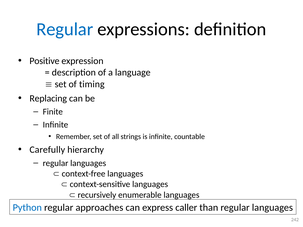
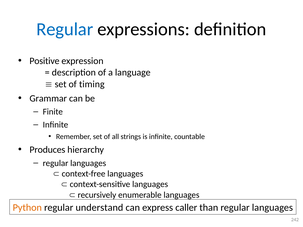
Replacing: Replacing -> Grammar
Carefully: Carefully -> Produces
Python colour: blue -> orange
approaches: approaches -> understand
